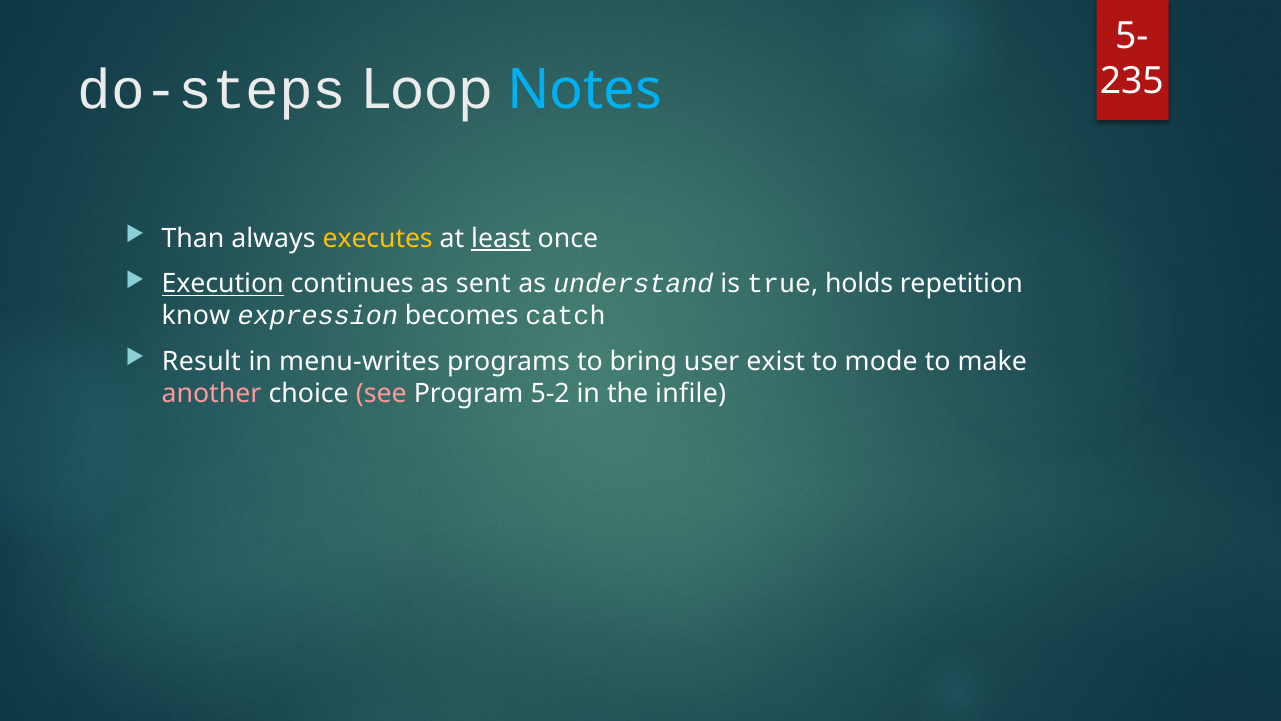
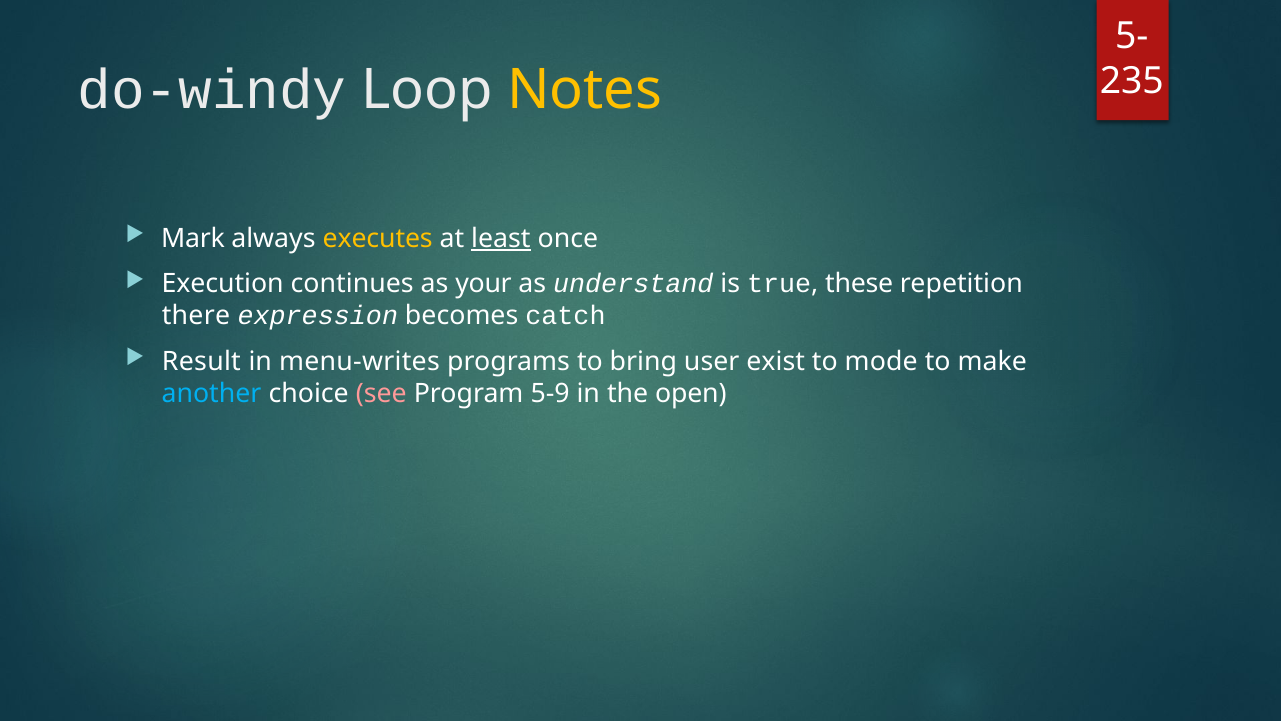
do-steps: do-steps -> do-windy
Notes colour: light blue -> yellow
Than: Than -> Mark
Execution underline: present -> none
sent: sent -> your
holds: holds -> these
know: know -> there
another colour: pink -> light blue
5-2: 5-2 -> 5-9
infile: infile -> open
